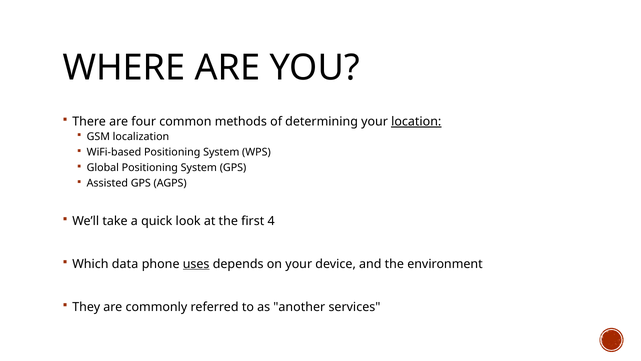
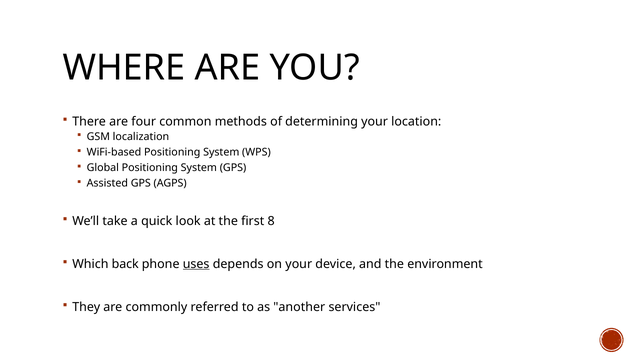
location underline: present -> none
4: 4 -> 8
data: data -> back
